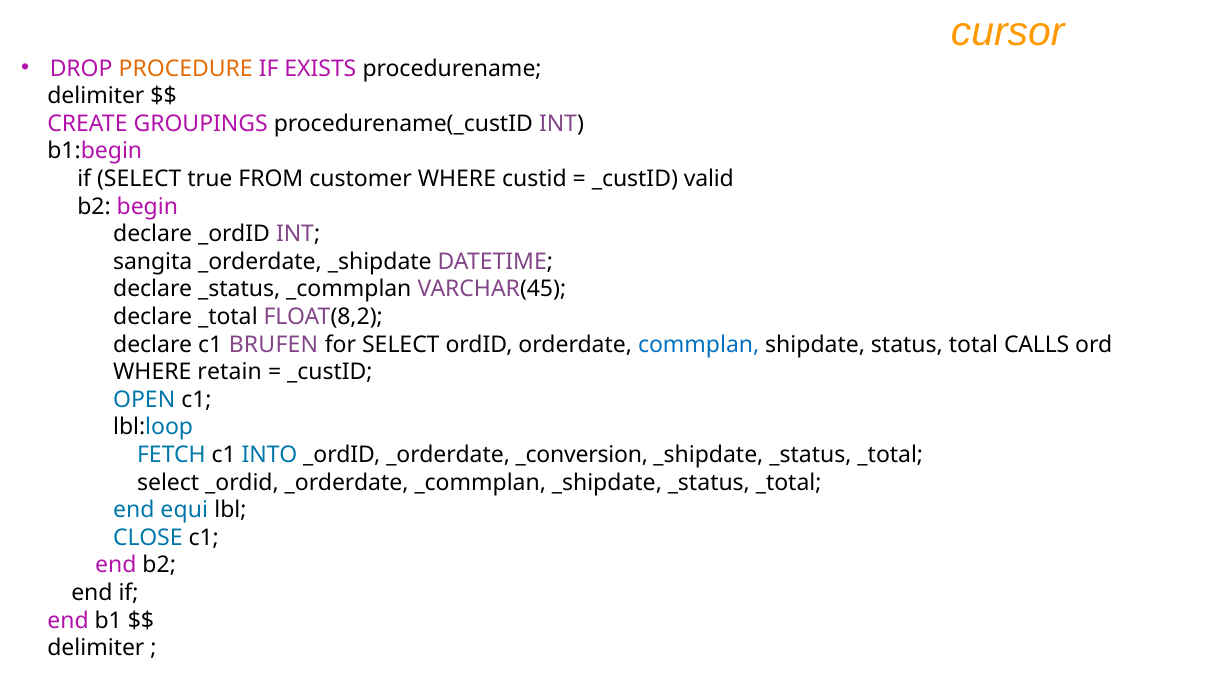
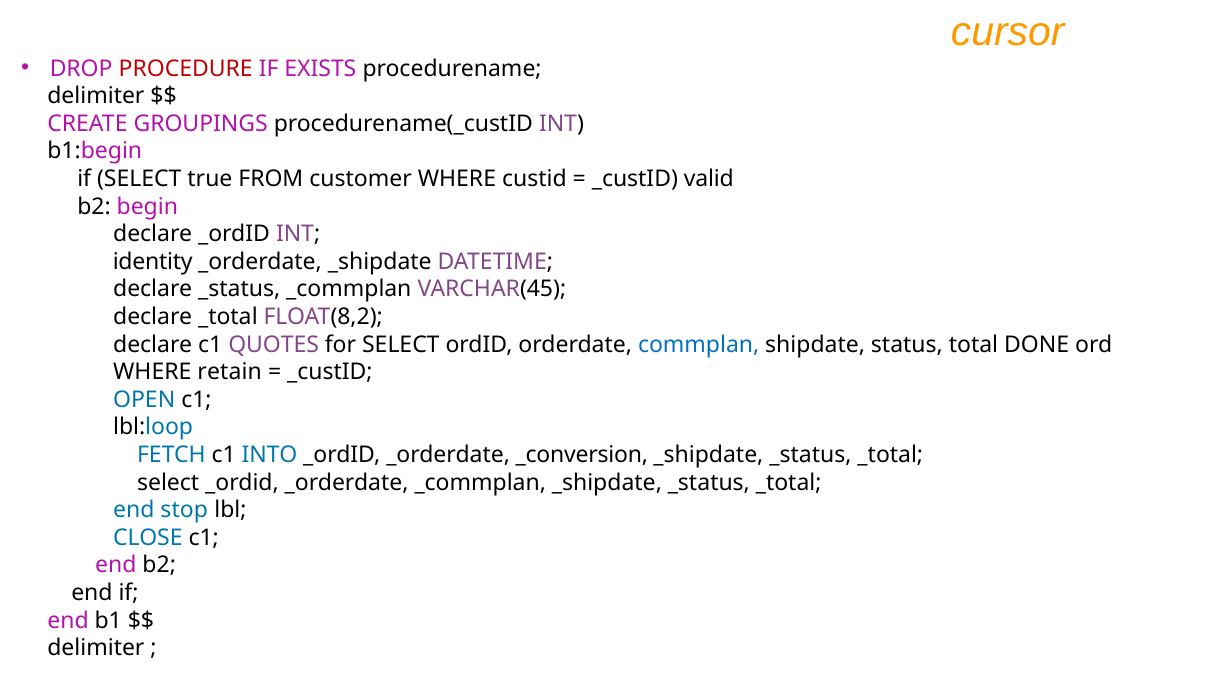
PROCEDURE colour: orange -> red
sangita: sangita -> identity
BRUFEN: BRUFEN -> QUOTES
CALLS: CALLS -> DONE
equi: equi -> stop
